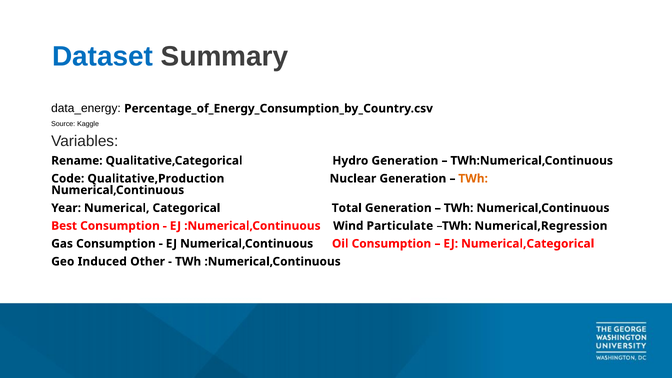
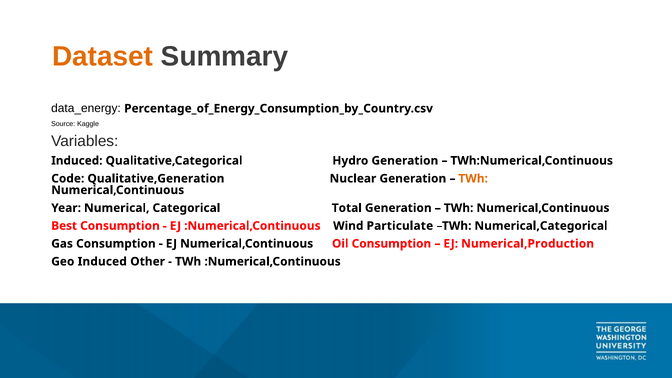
Dataset colour: blue -> orange
Rename at (77, 161): Rename -> Induced
Qualitative,Production: Qualitative,Production -> Qualitative,Generation
Numerical,Regression: Numerical,Regression -> Numerical,Categorical
Numerical,Categorical: Numerical,Categorical -> Numerical,Production
